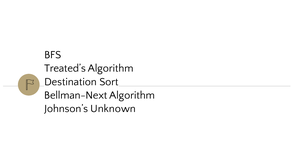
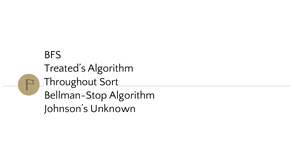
Destination: Destination -> Throughout
Bellman-Next: Bellman-Next -> Bellman-Stop
